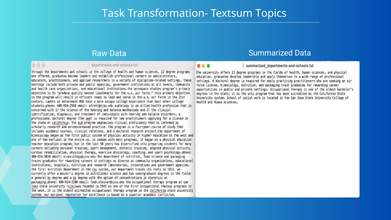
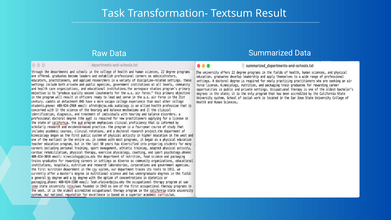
Topics: Topics -> Result
